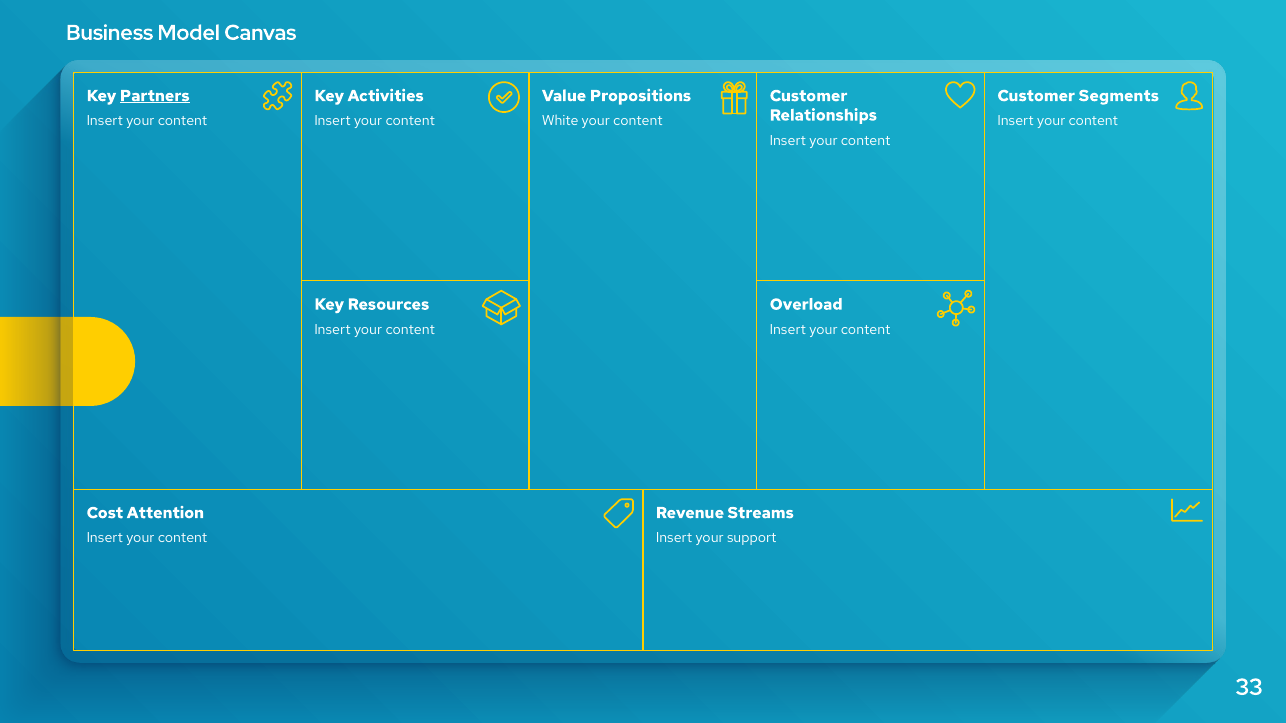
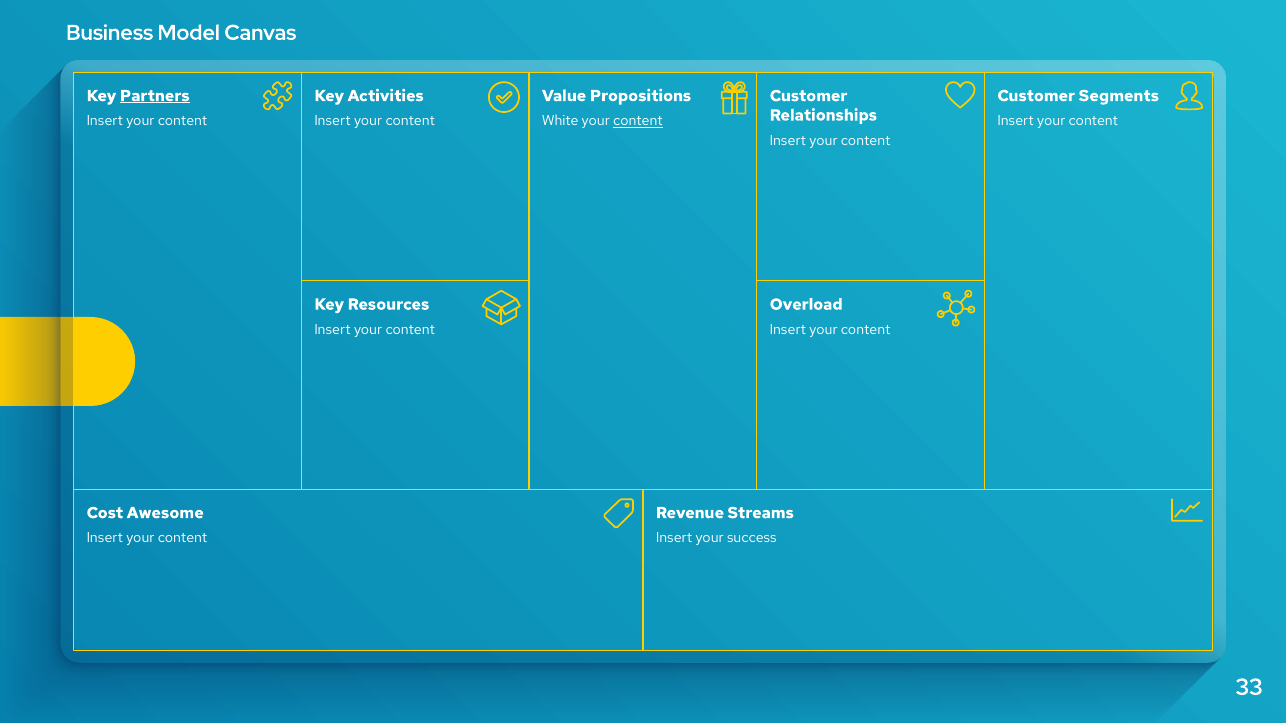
content at (638, 121) underline: none -> present
Attention: Attention -> Awesome
support: support -> success
